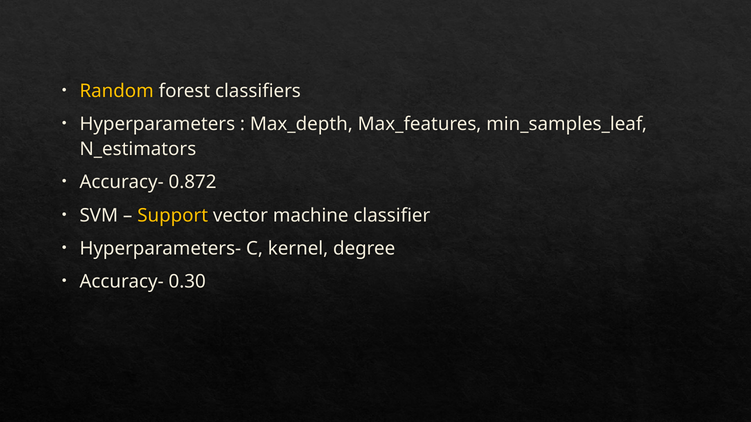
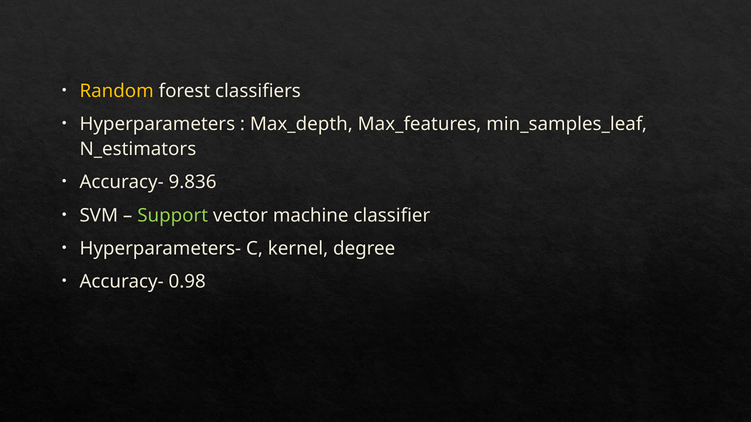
0.872: 0.872 -> 9.836
Support colour: yellow -> light green
0.30: 0.30 -> 0.98
